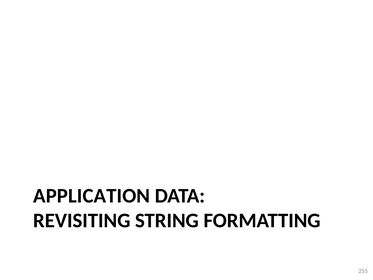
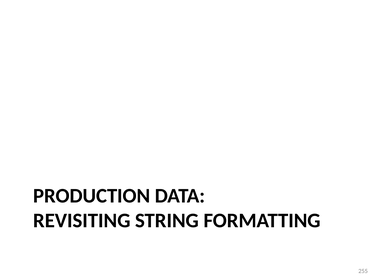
APPLICATION: APPLICATION -> PRODUCTION
